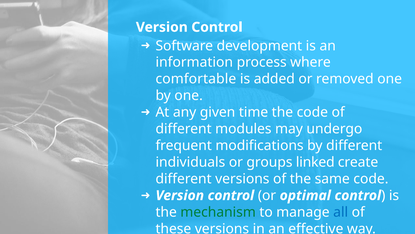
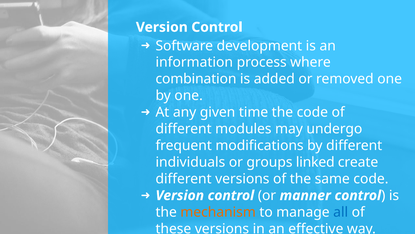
comfortable: comfortable -> combination
optimal: optimal -> manner
mechanism colour: green -> orange
